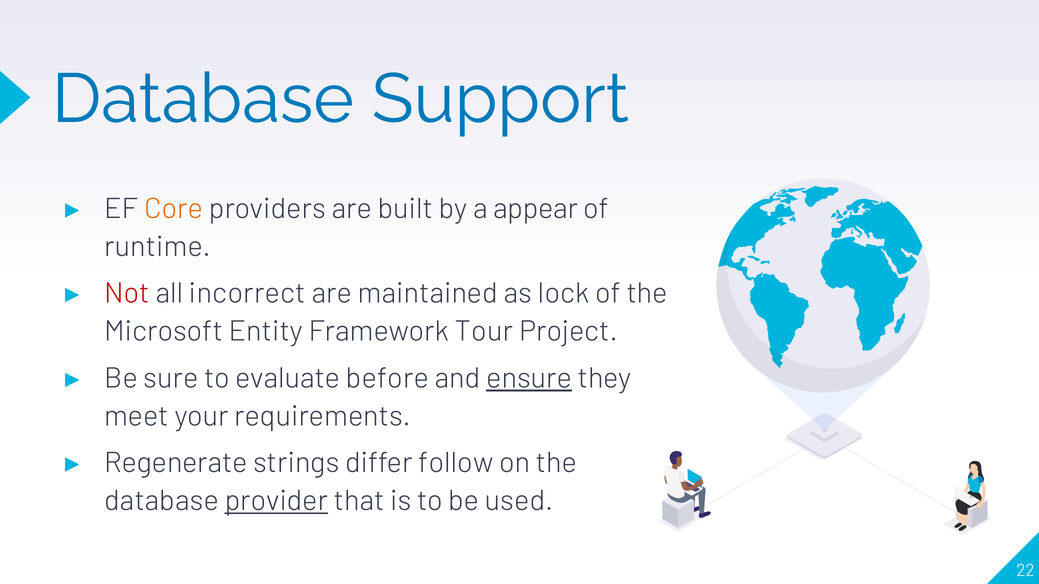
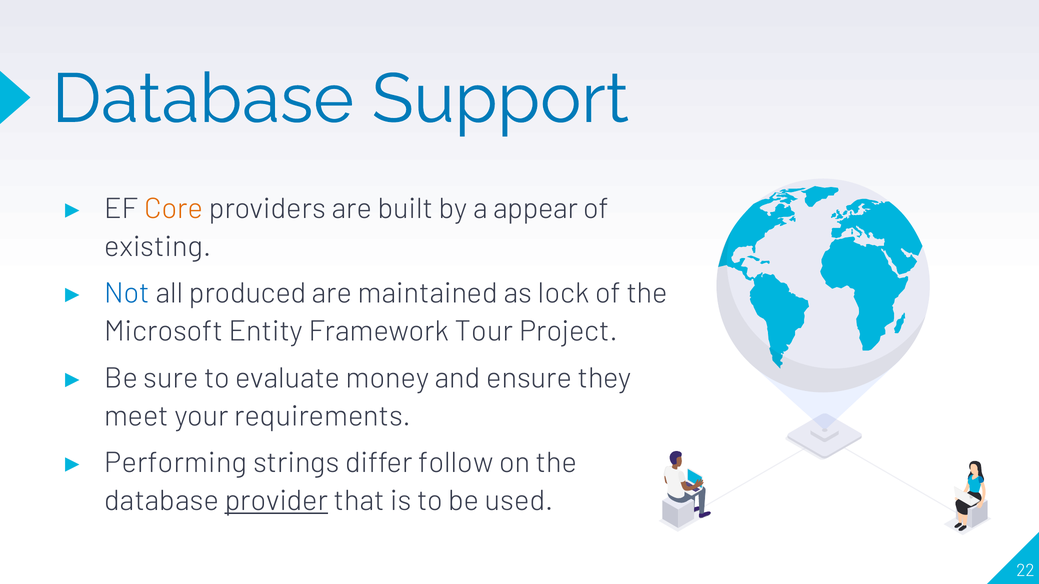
runtime: runtime -> existing
Not colour: red -> blue
incorrect: incorrect -> produced
before: before -> money
ensure underline: present -> none
Regenerate: Regenerate -> Performing
